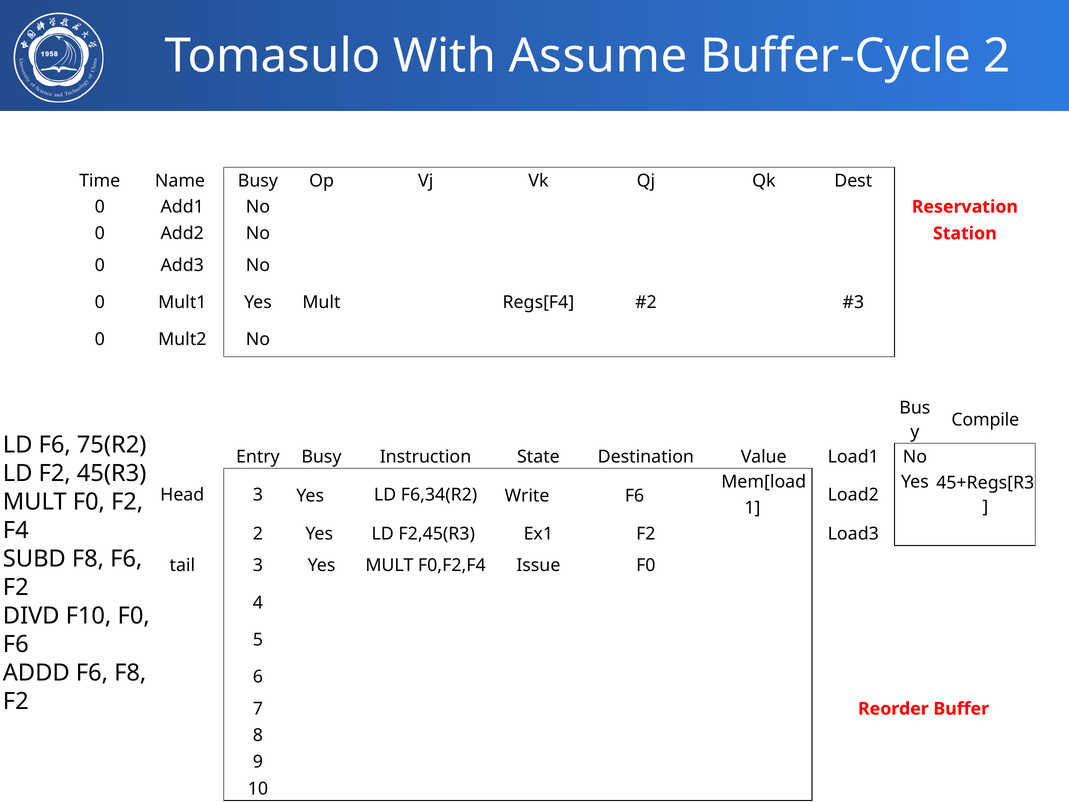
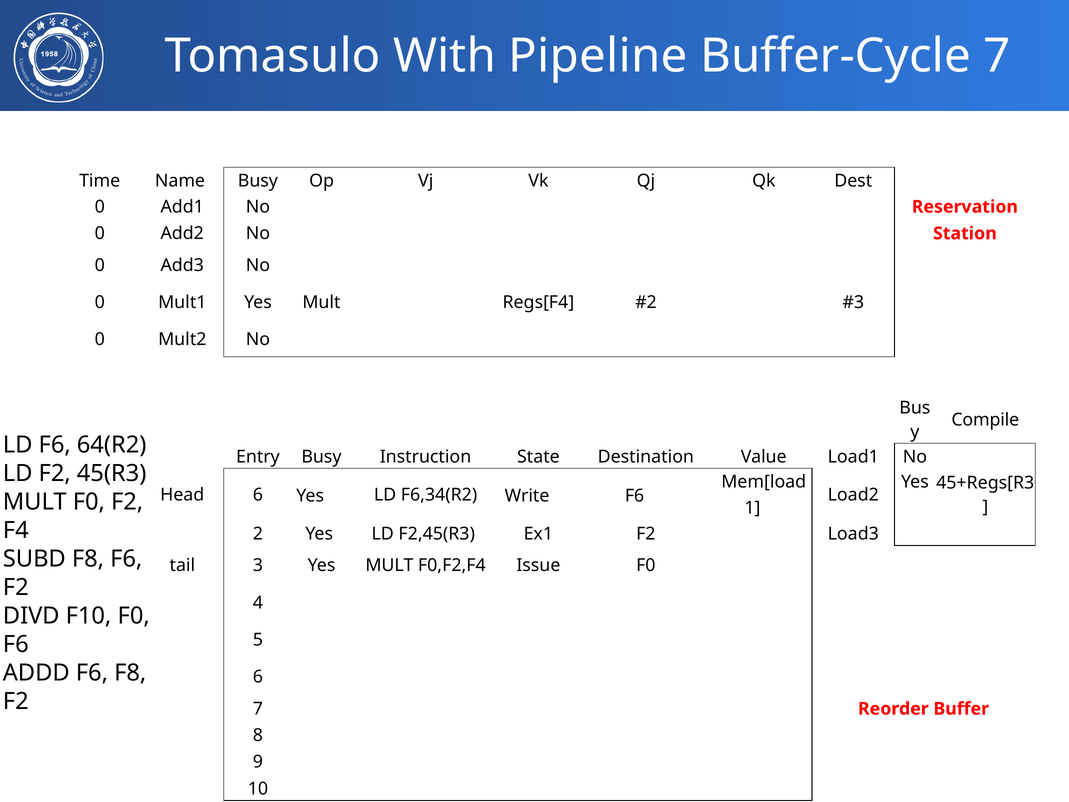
Assume: Assume -> Pipeline
Buffer-Cycle 2: 2 -> 7
75(R2: 75(R2 -> 64(R2
Head 3: 3 -> 6
